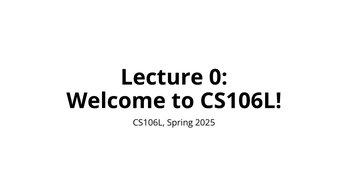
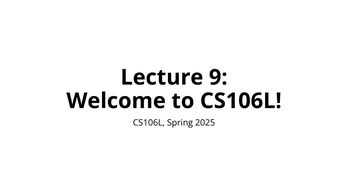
0: 0 -> 9
